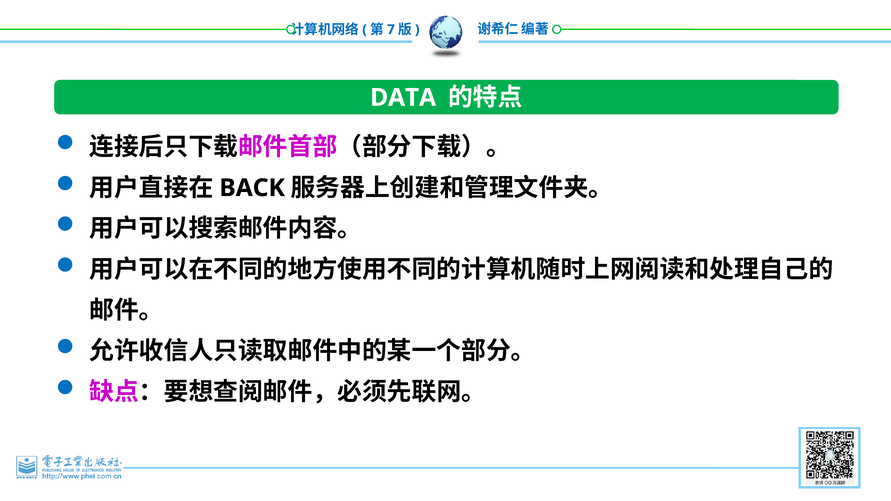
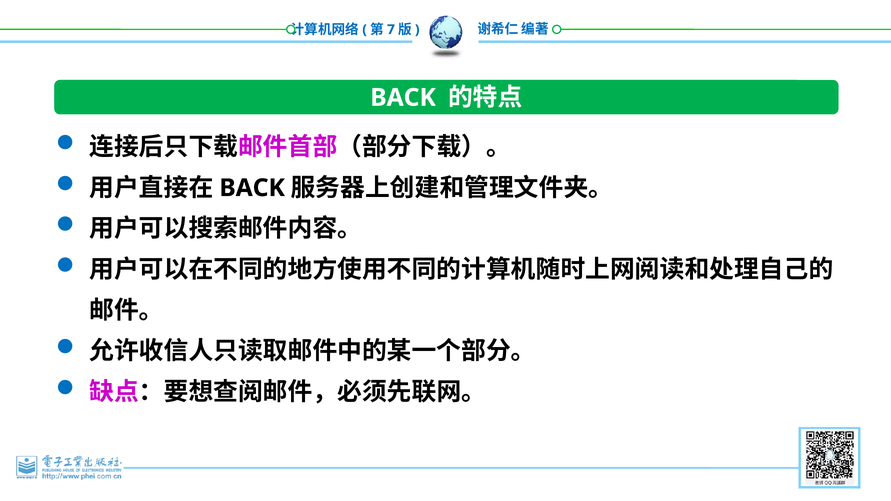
DATA at (403, 98): DATA -> BACK
